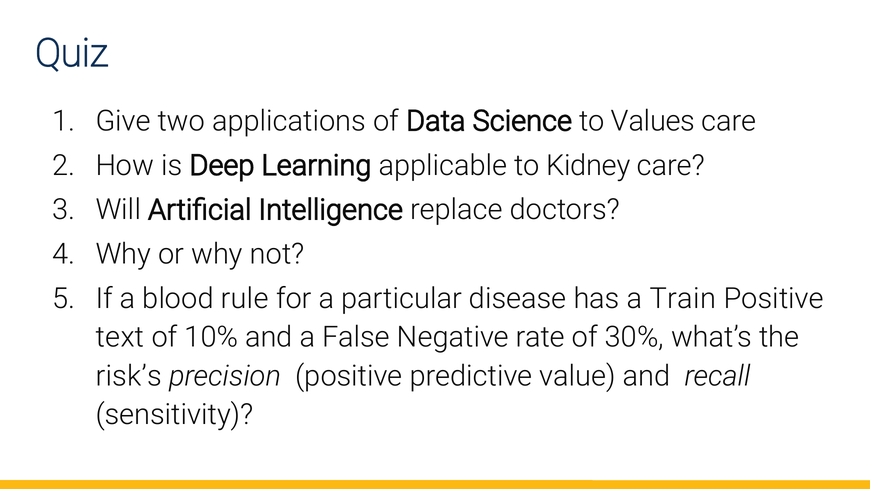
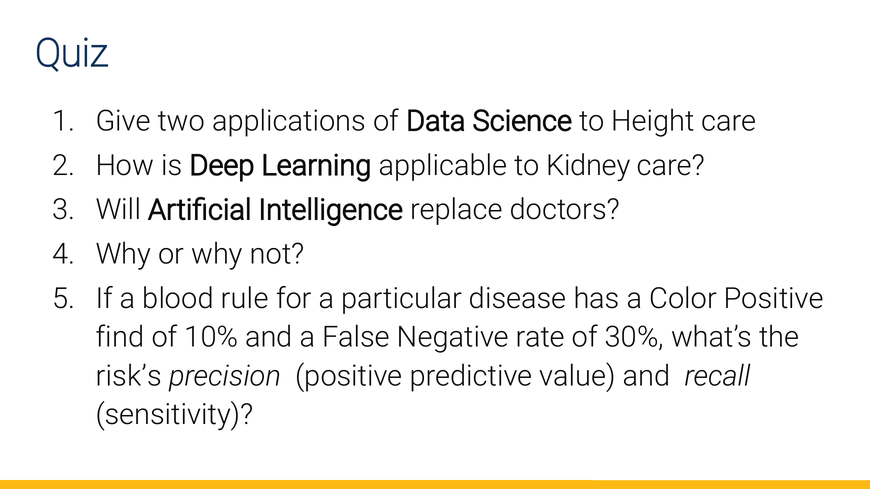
Values: Values -> Height
Train: Train -> Color
text: text -> find
